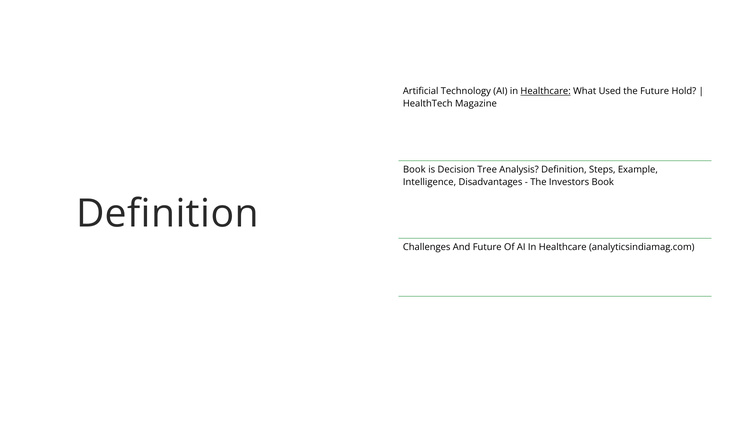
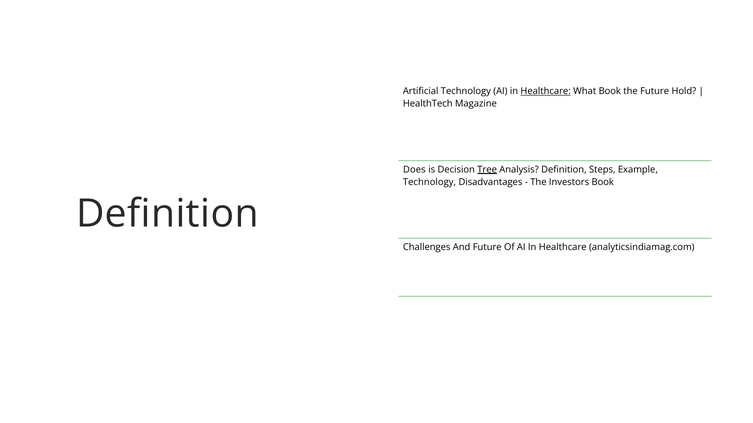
What Used: Used -> Book
Book at (414, 170): Book -> Does
Tree underline: none -> present
Intelligence at (429, 183): Intelligence -> Technology
